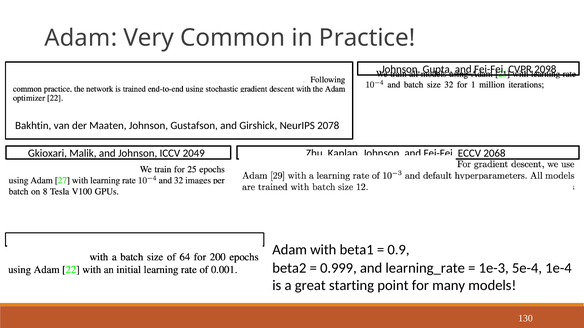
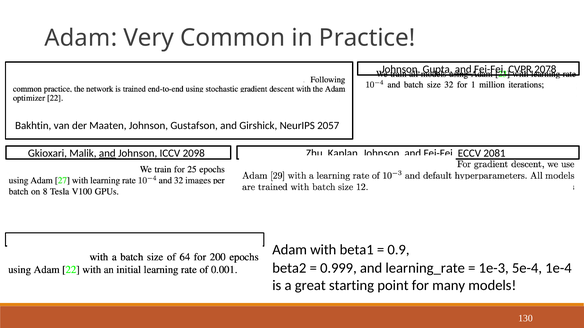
2098: 2098 -> 2078
2078: 2078 -> 2057
and at (107, 153) underline: none -> present
2049: 2049 -> 2098
2068: 2068 -> 2081
